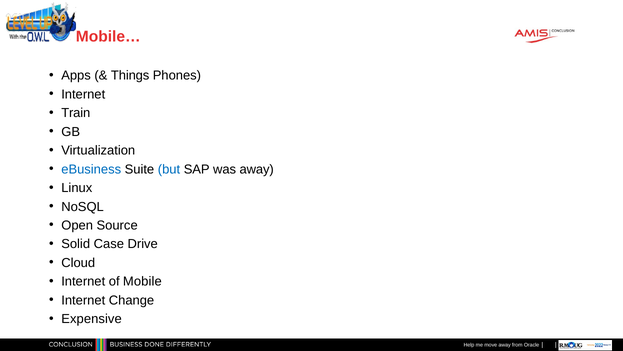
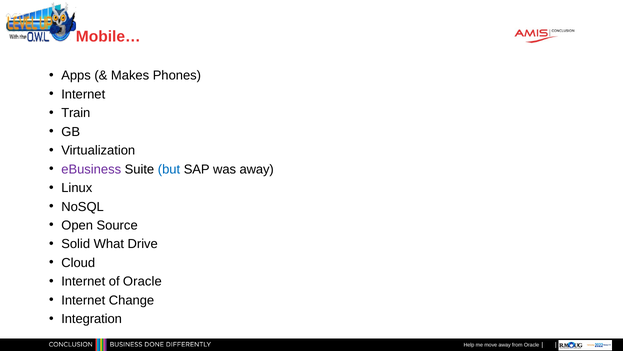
Things: Things -> Makes
eBusiness colour: blue -> purple
Case: Case -> What
of Mobile: Mobile -> Oracle
Expensive: Expensive -> Integration
